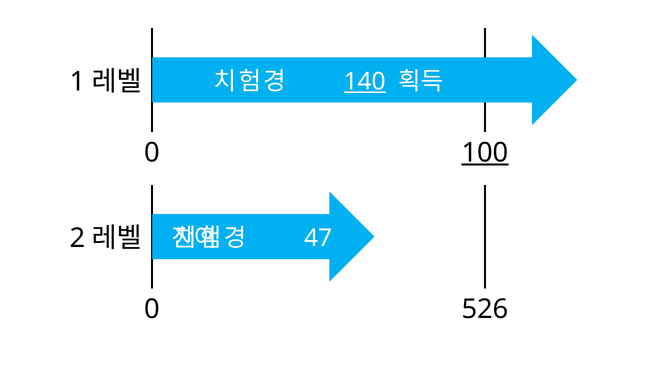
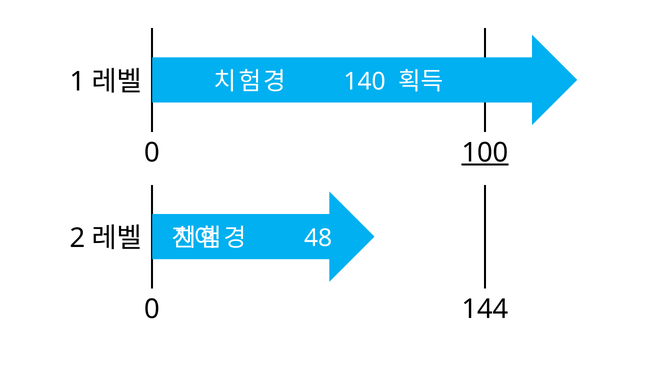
140 underline: present -> none
47: 47 -> 48
526: 526 -> 144
